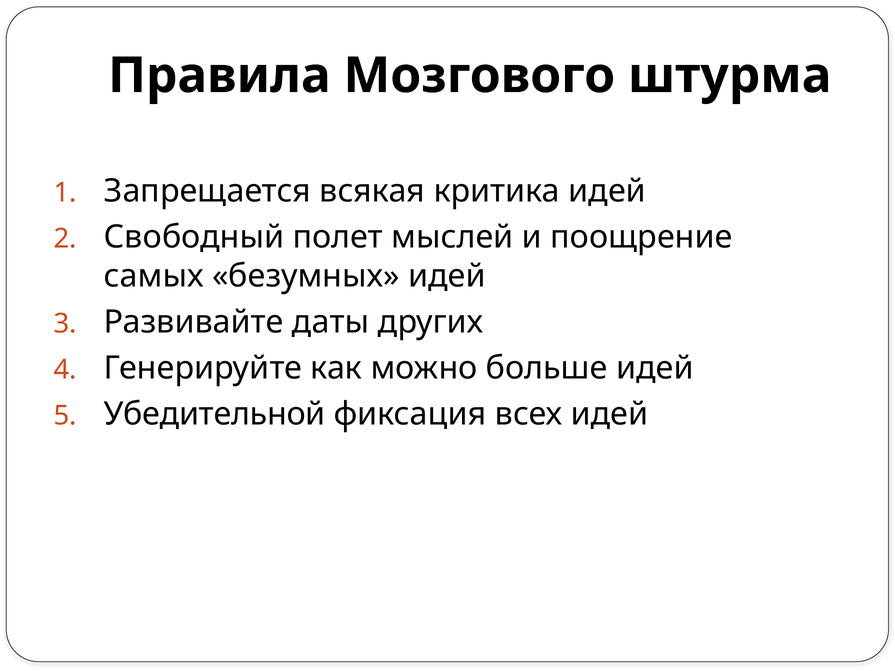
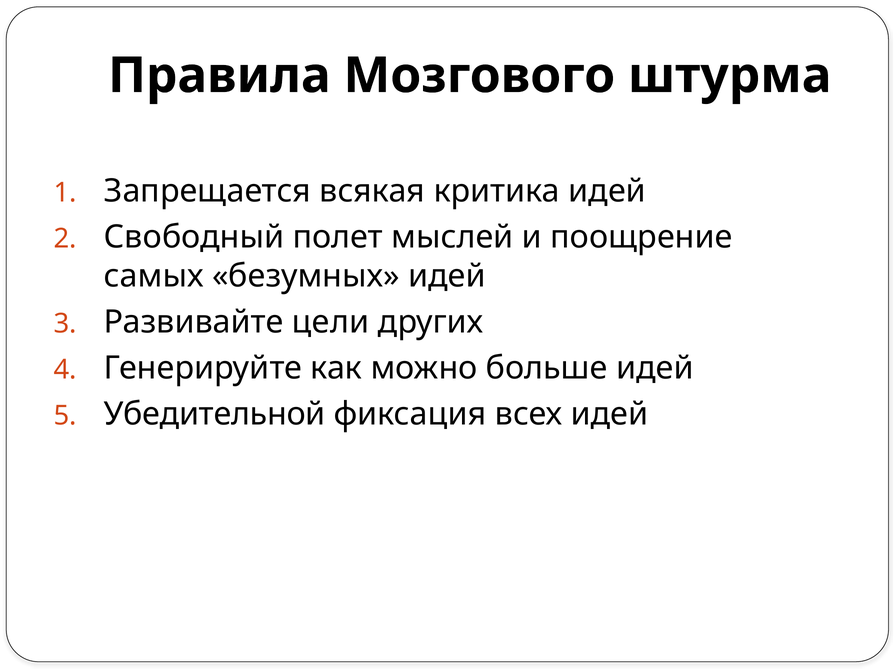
даты: даты -> цели
